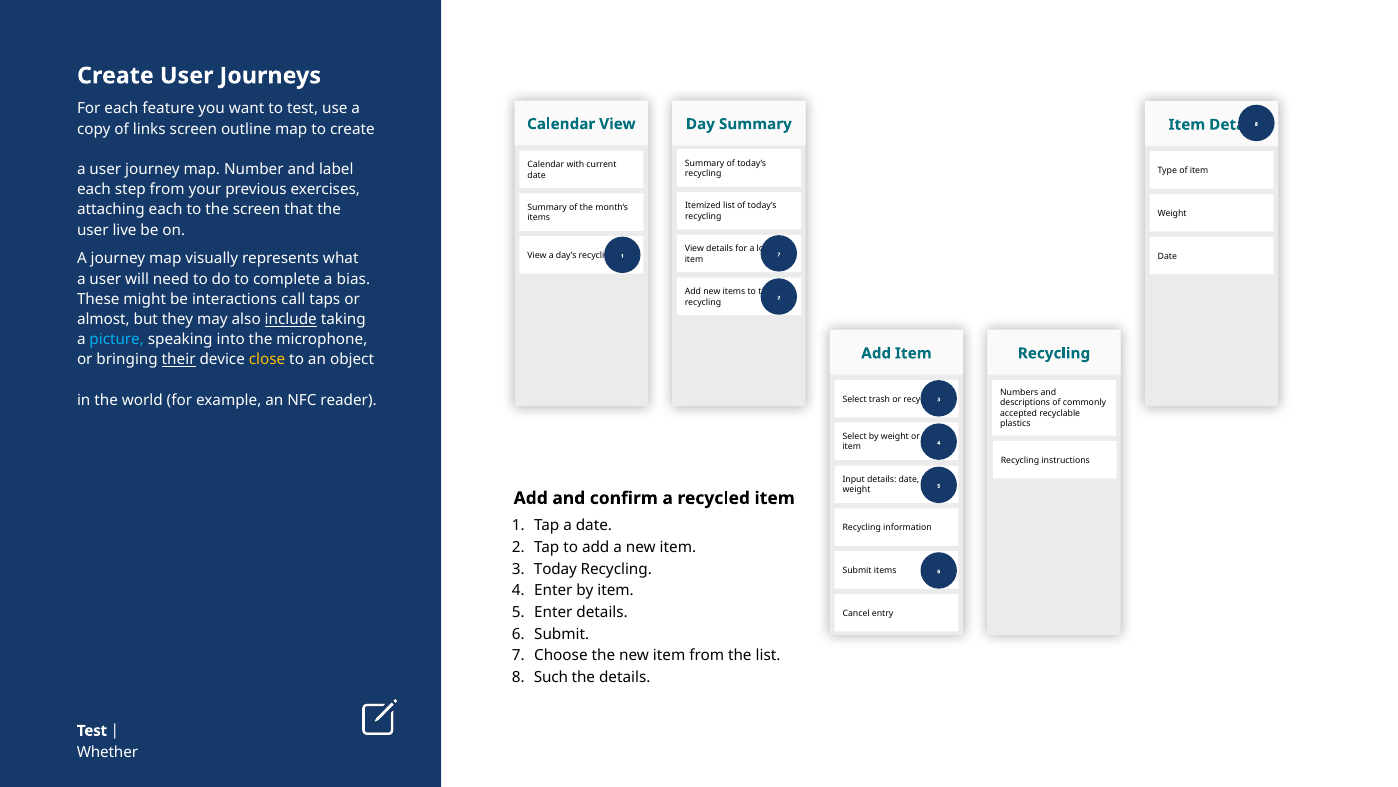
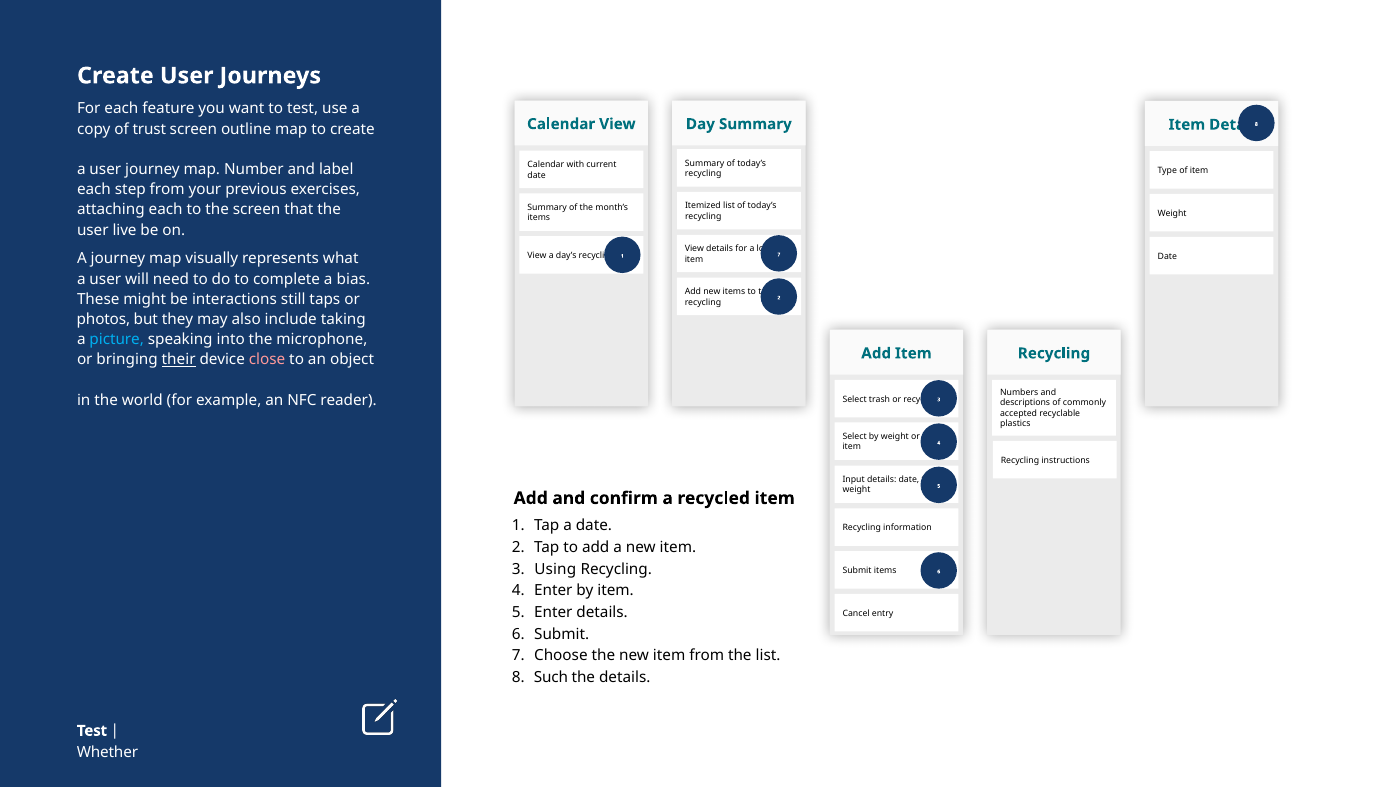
links: links -> trust
call: call -> still
almost: almost -> photos
include underline: present -> none
close colour: yellow -> pink
Today: Today -> Using
